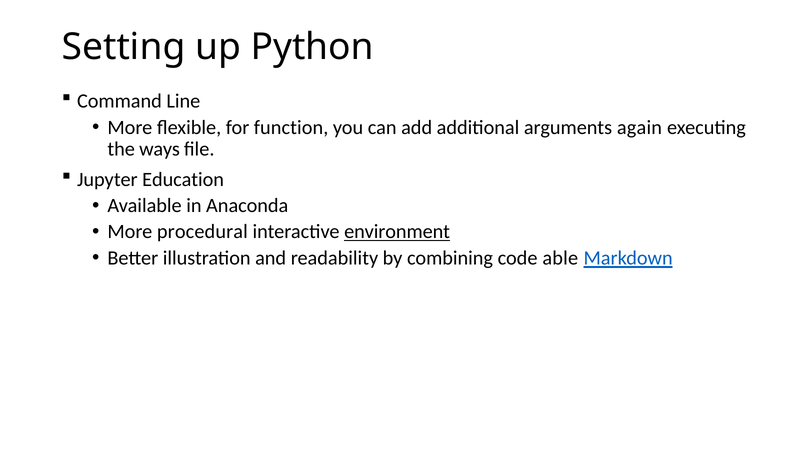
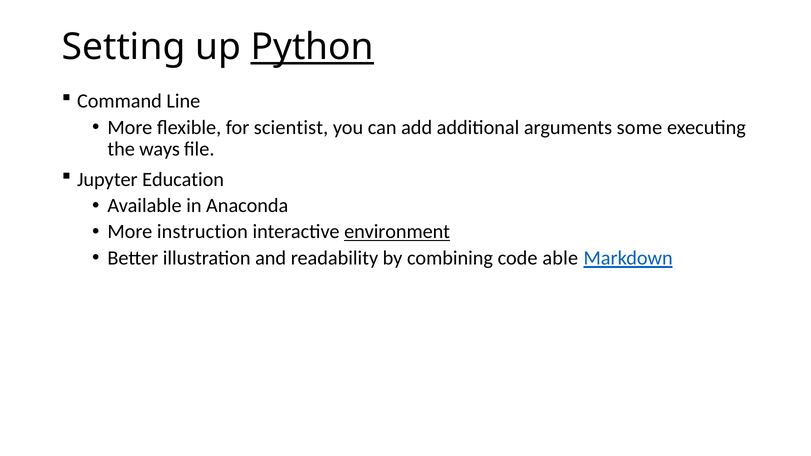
Python underline: none -> present
function: function -> scientist
again: again -> some
procedural: procedural -> instruction
